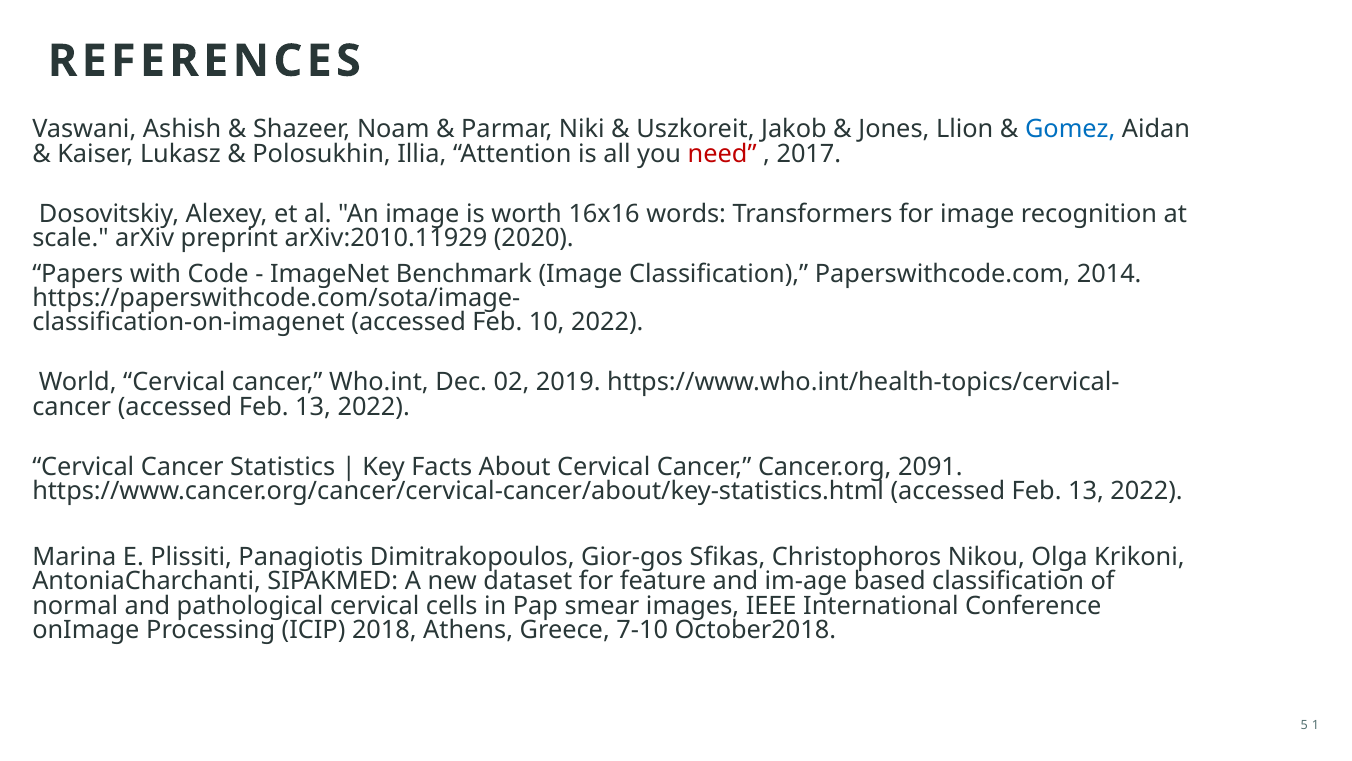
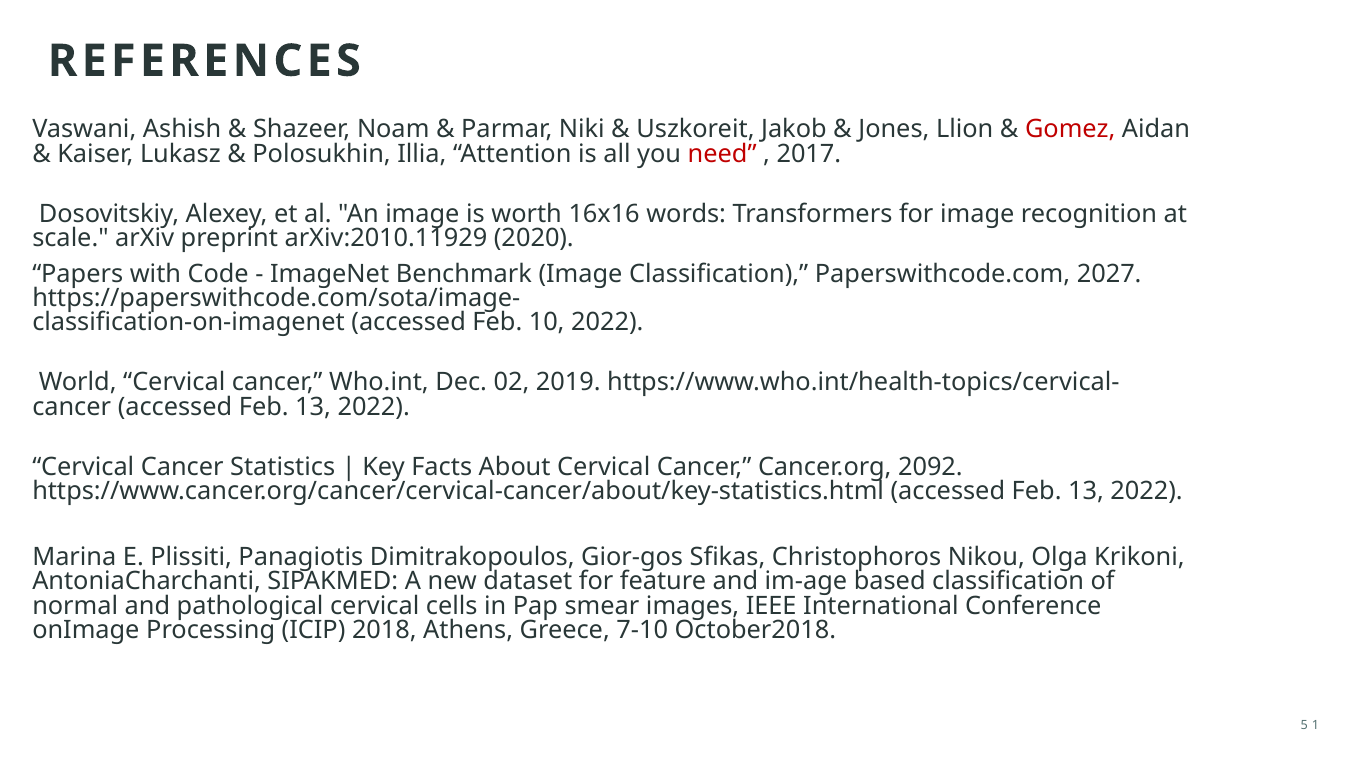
Gomez colour: blue -> red
2014: 2014 -> 2027
2091: 2091 -> 2092
